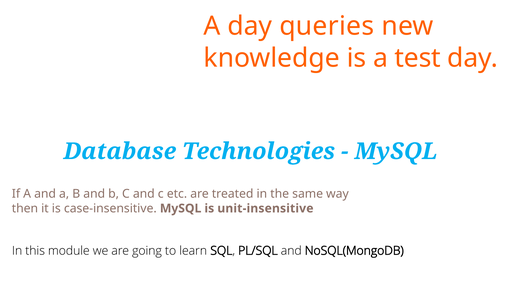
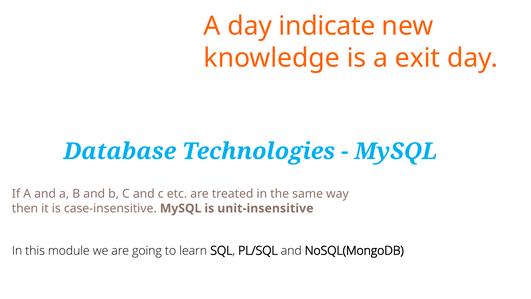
queries: queries -> indicate
test: test -> exit
